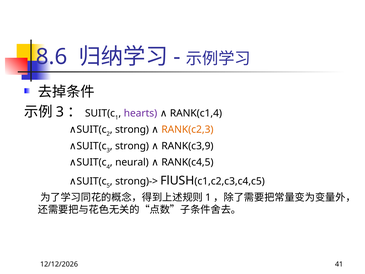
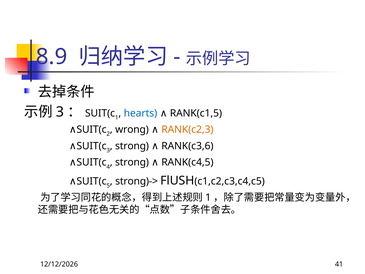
8.6: 8.6 -> 8.9
hearts colour: purple -> blue
RANK(c1,4: RANK(c1,4 -> RANK(c1,5
strong at (132, 129): strong -> wrong
RANK(c3,9: RANK(c3,9 -> RANK(c3,6
neural at (132, 162): neural -> strong
